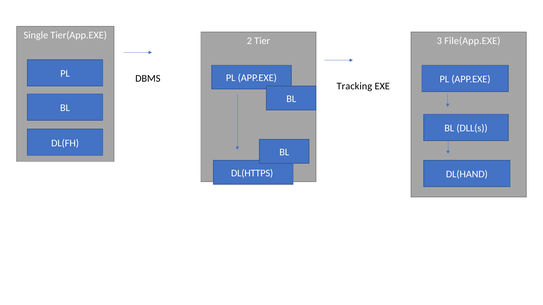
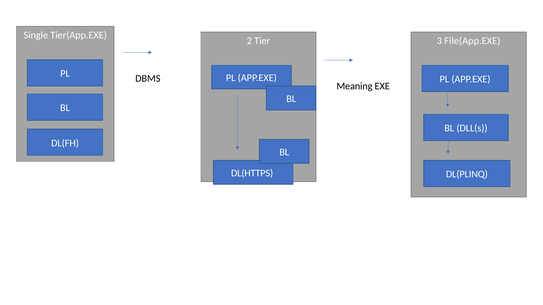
Tracking: Tracking -> Meaning
DL(HAND: DL(HAND -> DL(PLINQ
